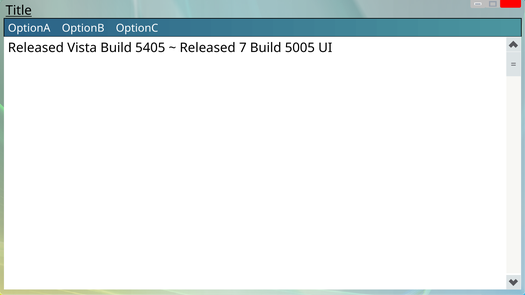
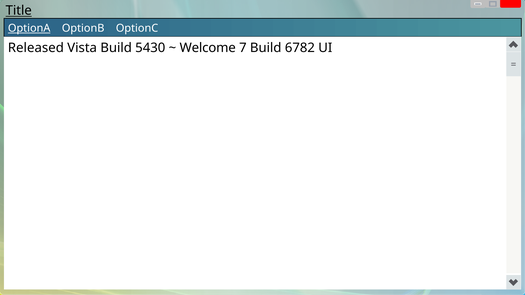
OptionA underline: none -> present
5405: 5405 -> 5430
Released at (208, 48): Released -> Welcome
5005: 5005 -> 6782
